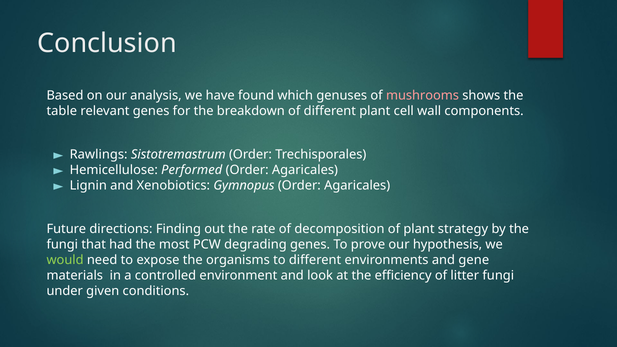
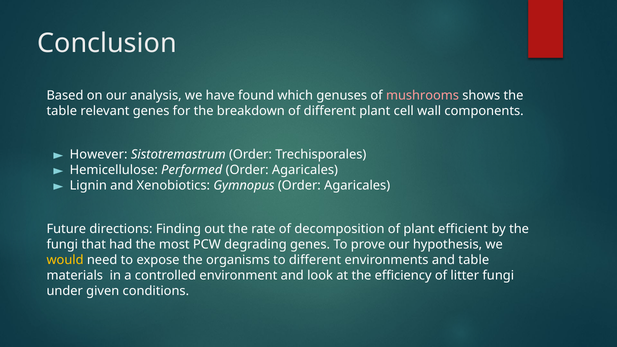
Rawlings: Rawlings -> However
strategy: strategy -> efficient
would colour: light green -> yellow
and gene: gene -> table
